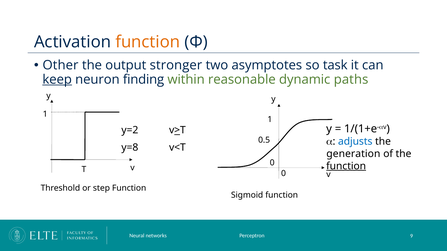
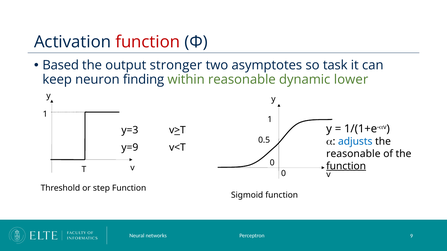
function at (148, 42) colour: orange -> red
Other: Other -> Based
keep underline: present -> none
paths: paths -> lower
y=2: y=2 -> y=3
y=8: y=8 -> y=9
generation at (353, 154): generation -> reasonable
